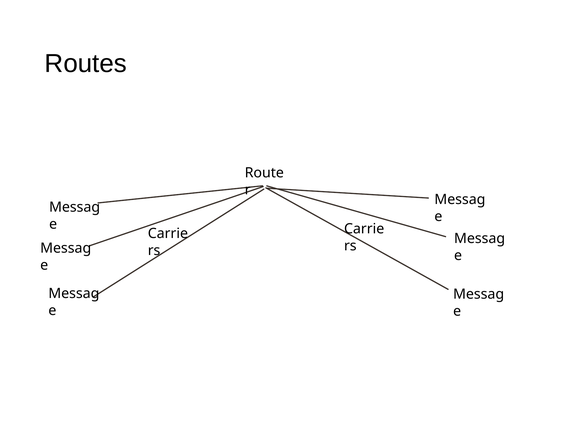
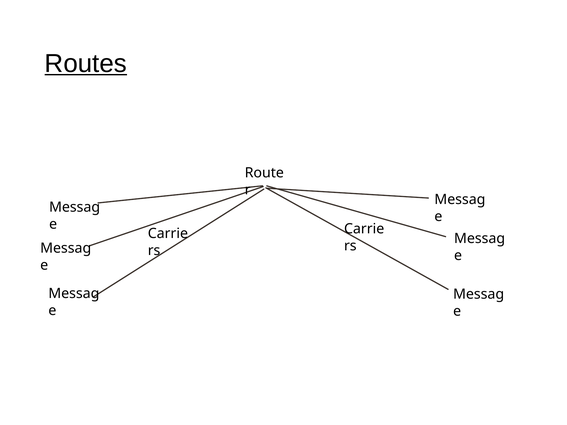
Routes underline: none -> present
